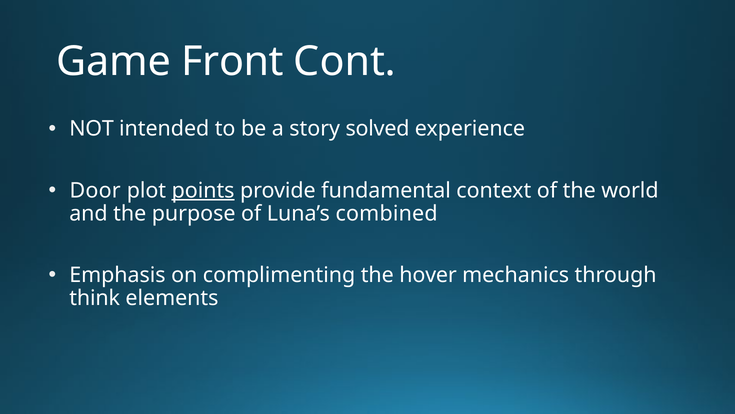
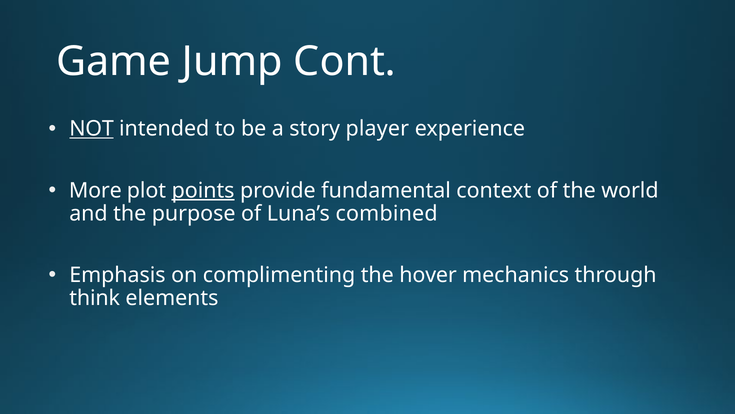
Front: Front -> Jump
NOT underline: none -> present
solved: solved -> player
Door: Door -> More
